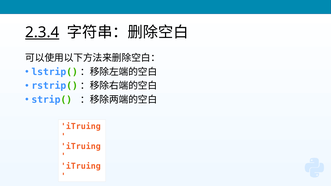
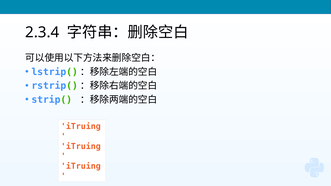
2.3.4 underline: present -> none
